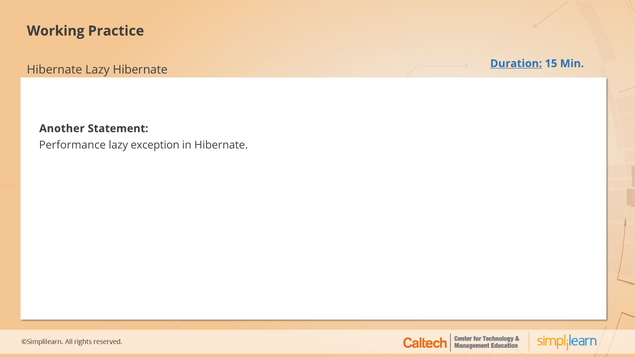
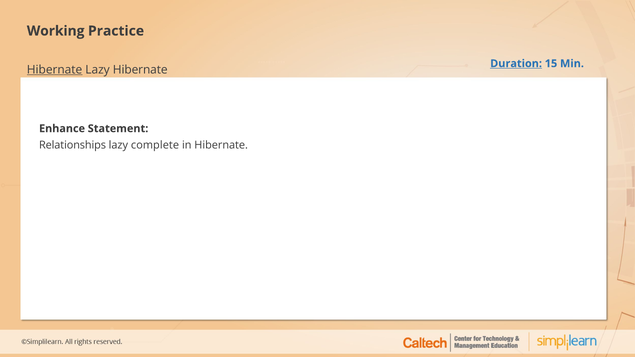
Hibernate at (55, 70) underline: none -> present
Another: Another -> Enhance
Performance: Performance -> Relationships
exception: exception -> complete
